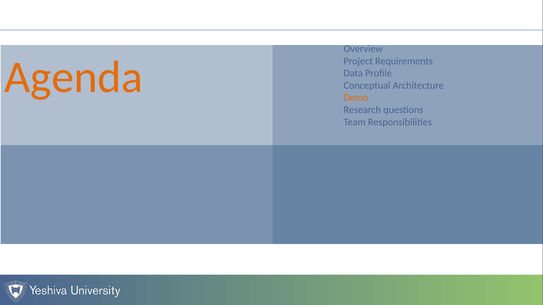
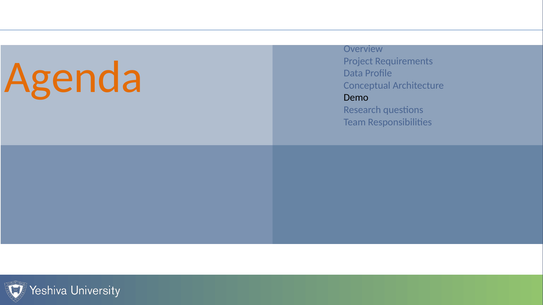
Demo colour: orange -> black
